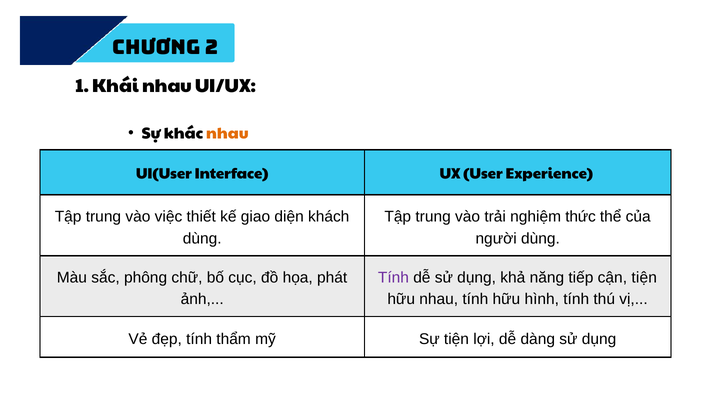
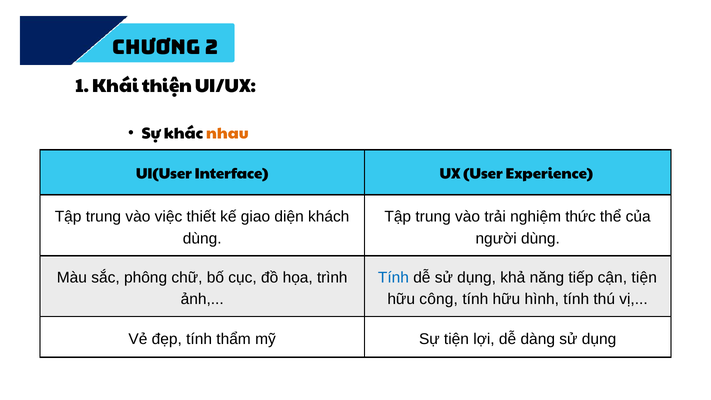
Khái nhau: nhau -> thiện
phát: phát -> trình
Tính at (393, 278) colour: purple -> blue
hữu nhau: nhau -> công
